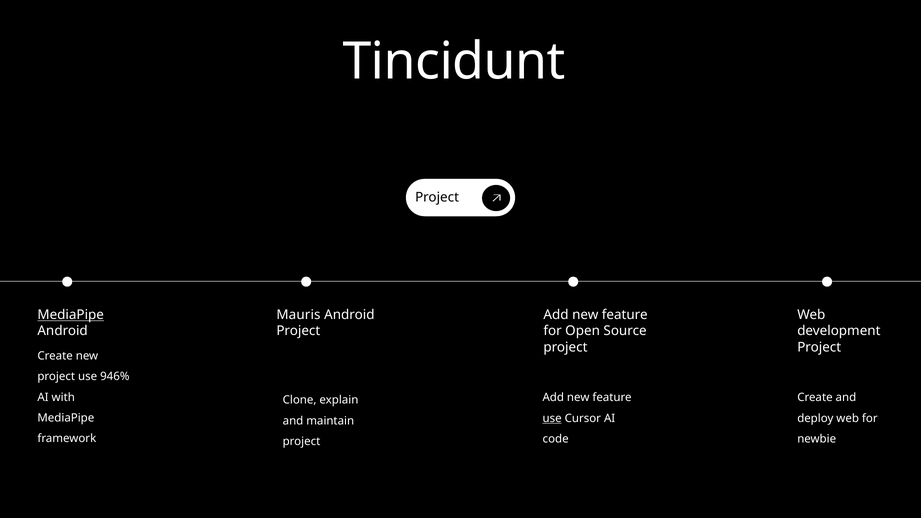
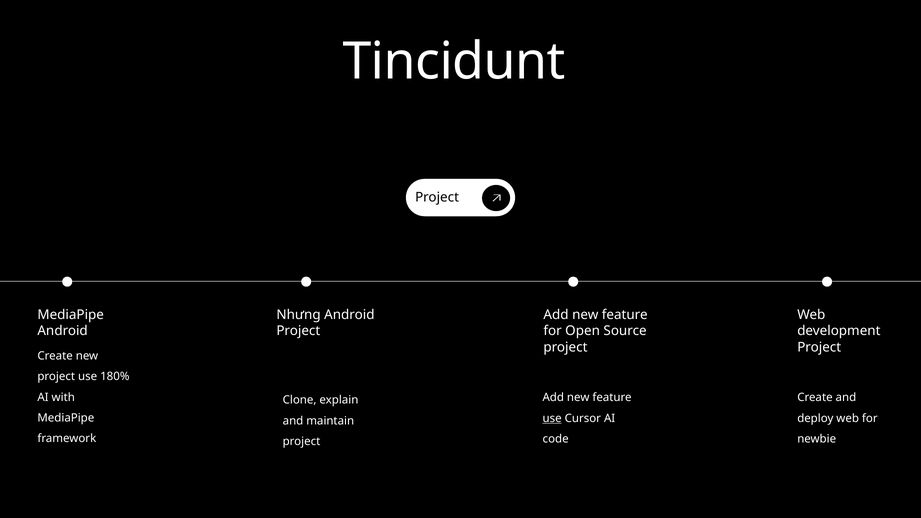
MediaPipe at (71, 315) underline: present -> none
Mauris: Mauris -> Nhưng
946%: 946% -> 180%
